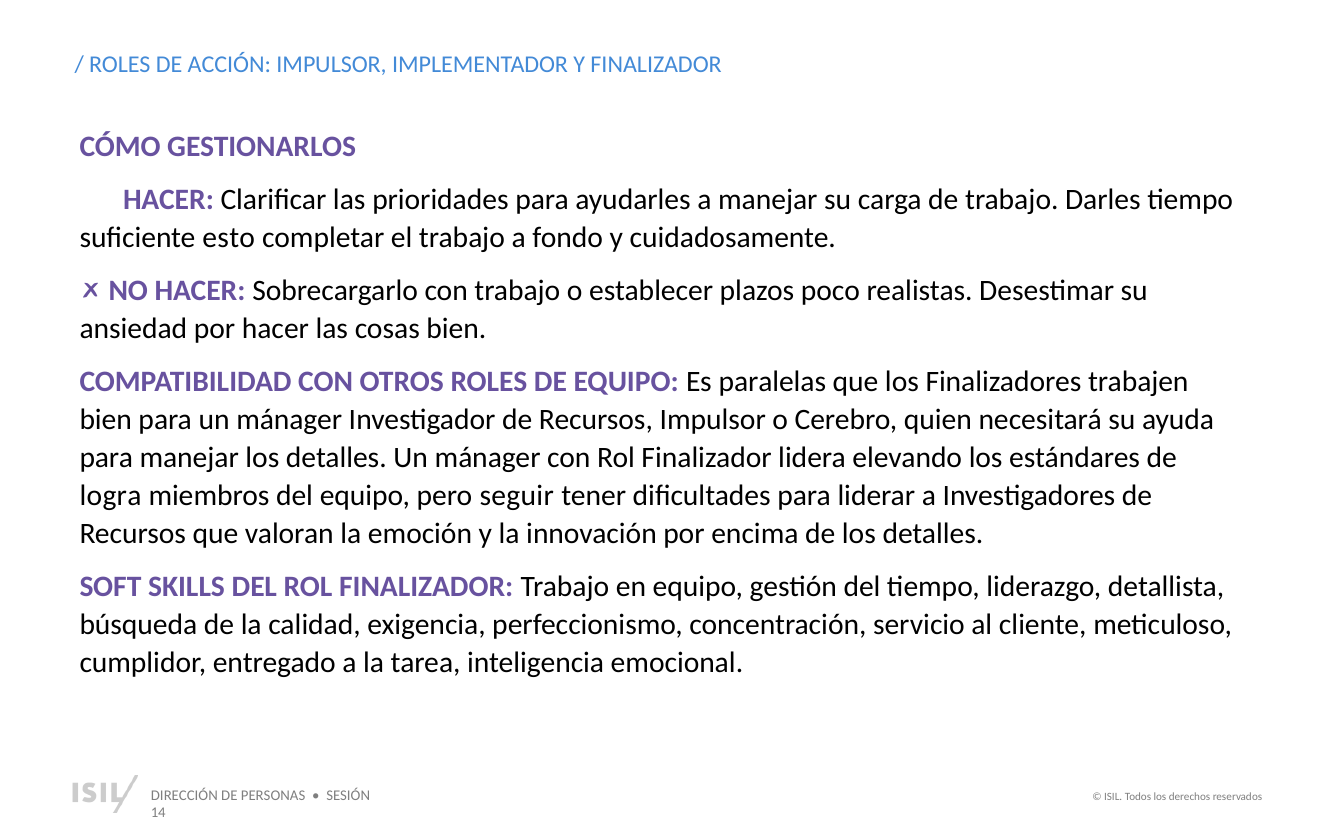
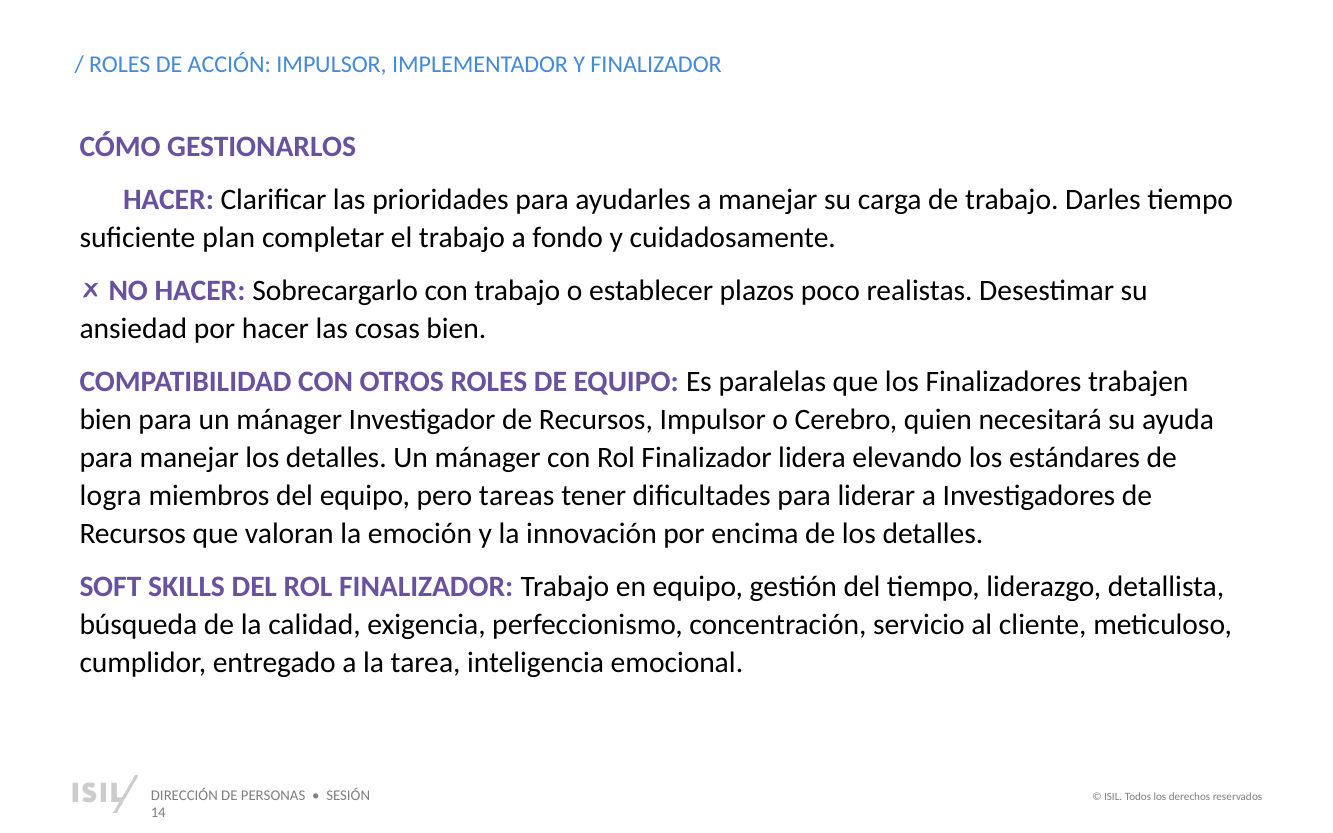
esto: esto -> plan
seguir: seguir -> tareas
